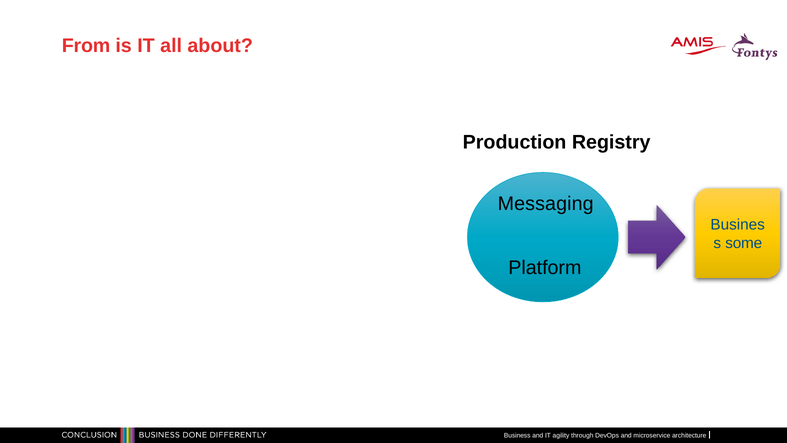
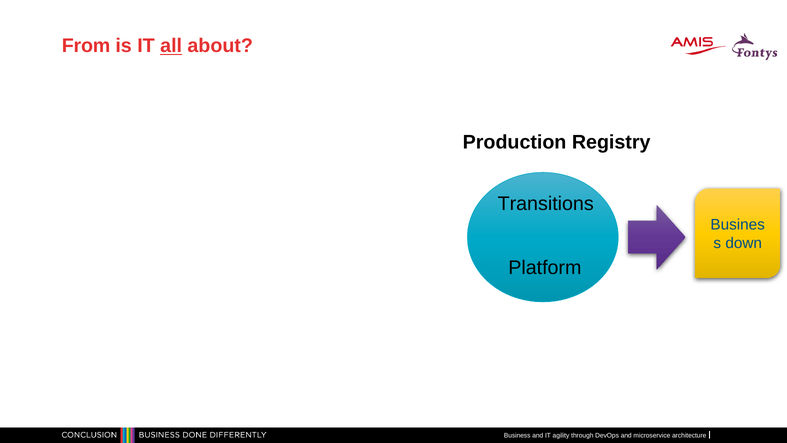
all underline: none -> present
Messaging: Messaging -> Transitions
some: some -> down
